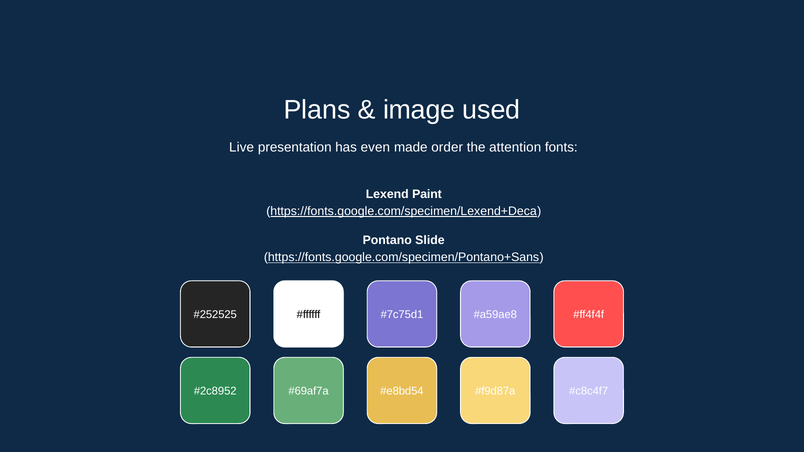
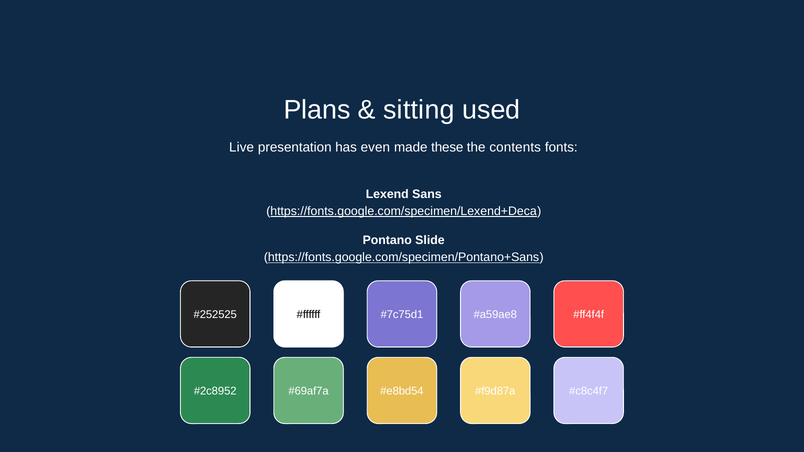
image: image -> sitting
order: order -> these
attention: attention -> contents
Paint: Paint -> Sans
